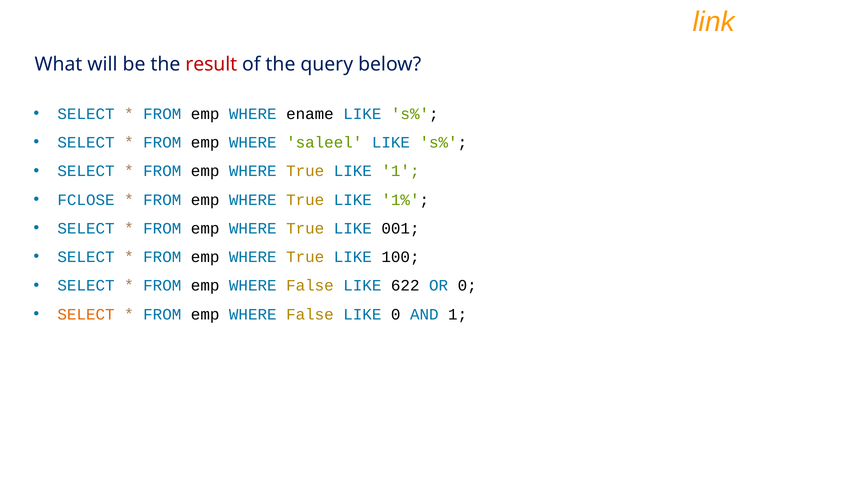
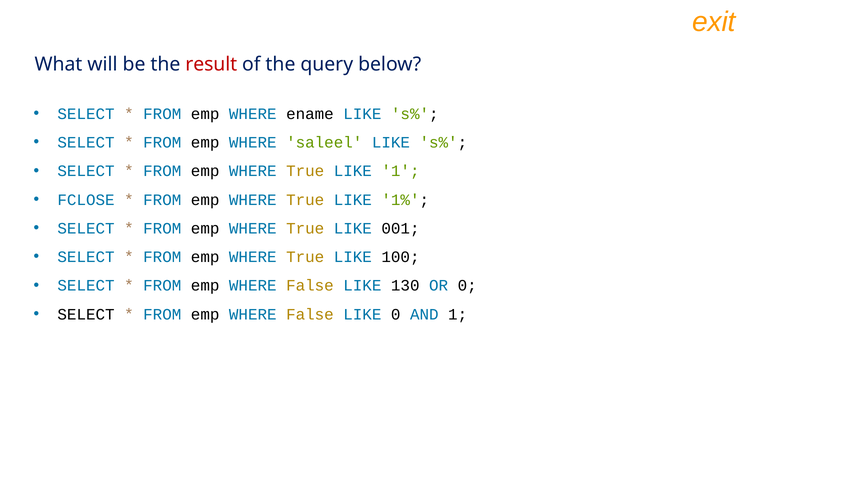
link: link -> exit
622: 622 -> 130
SELECT at (86, 314) colour: orange -> black
